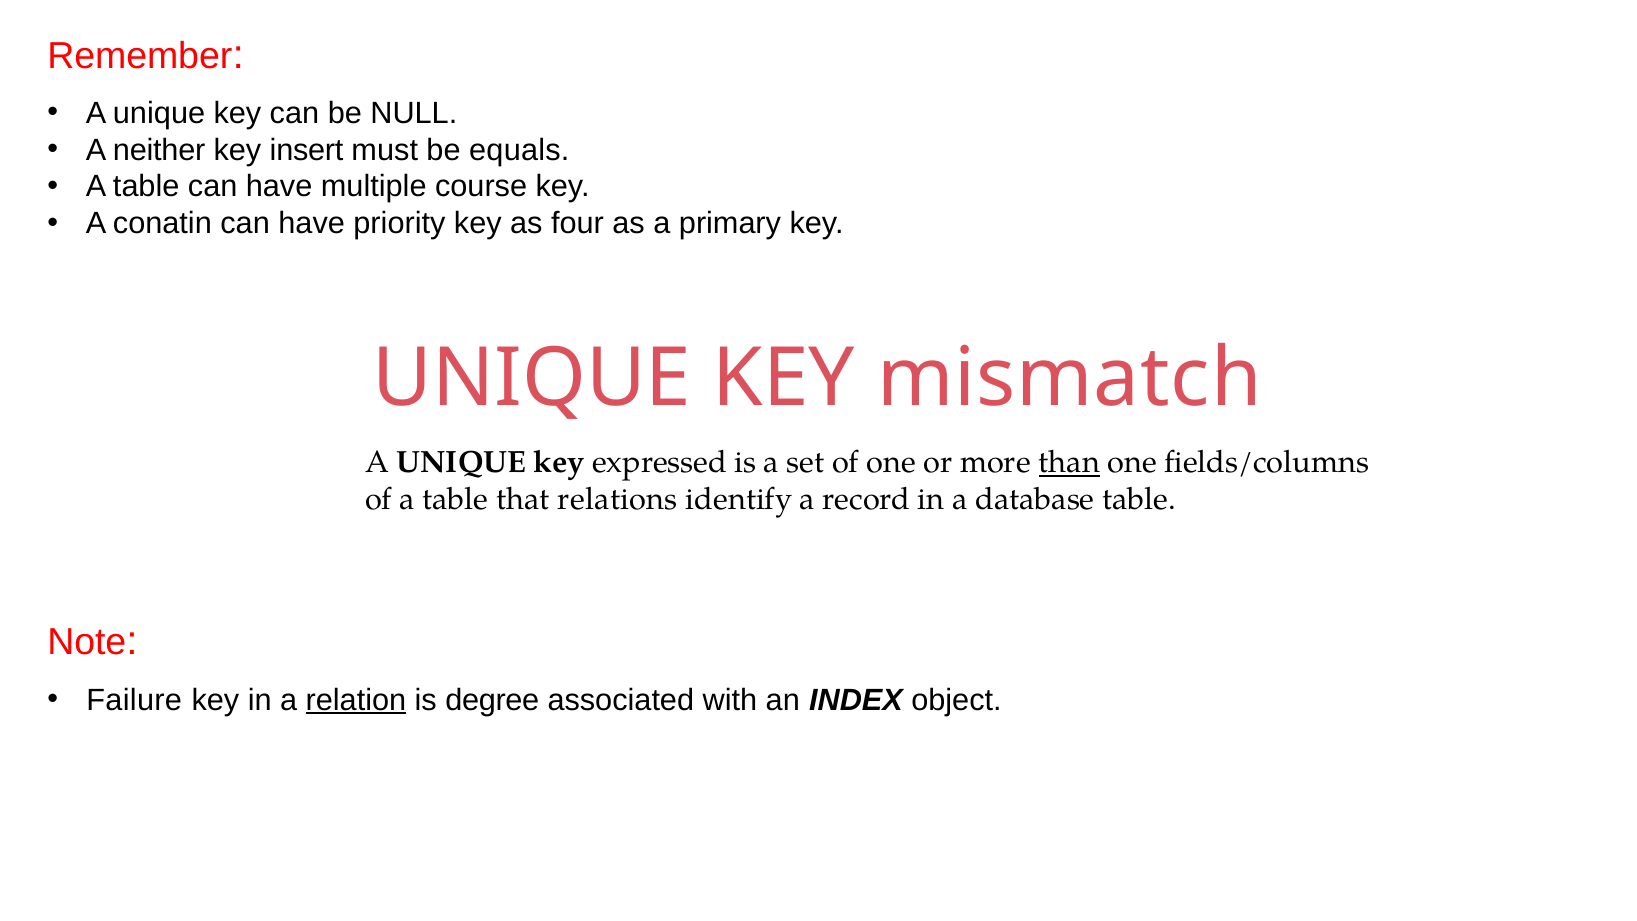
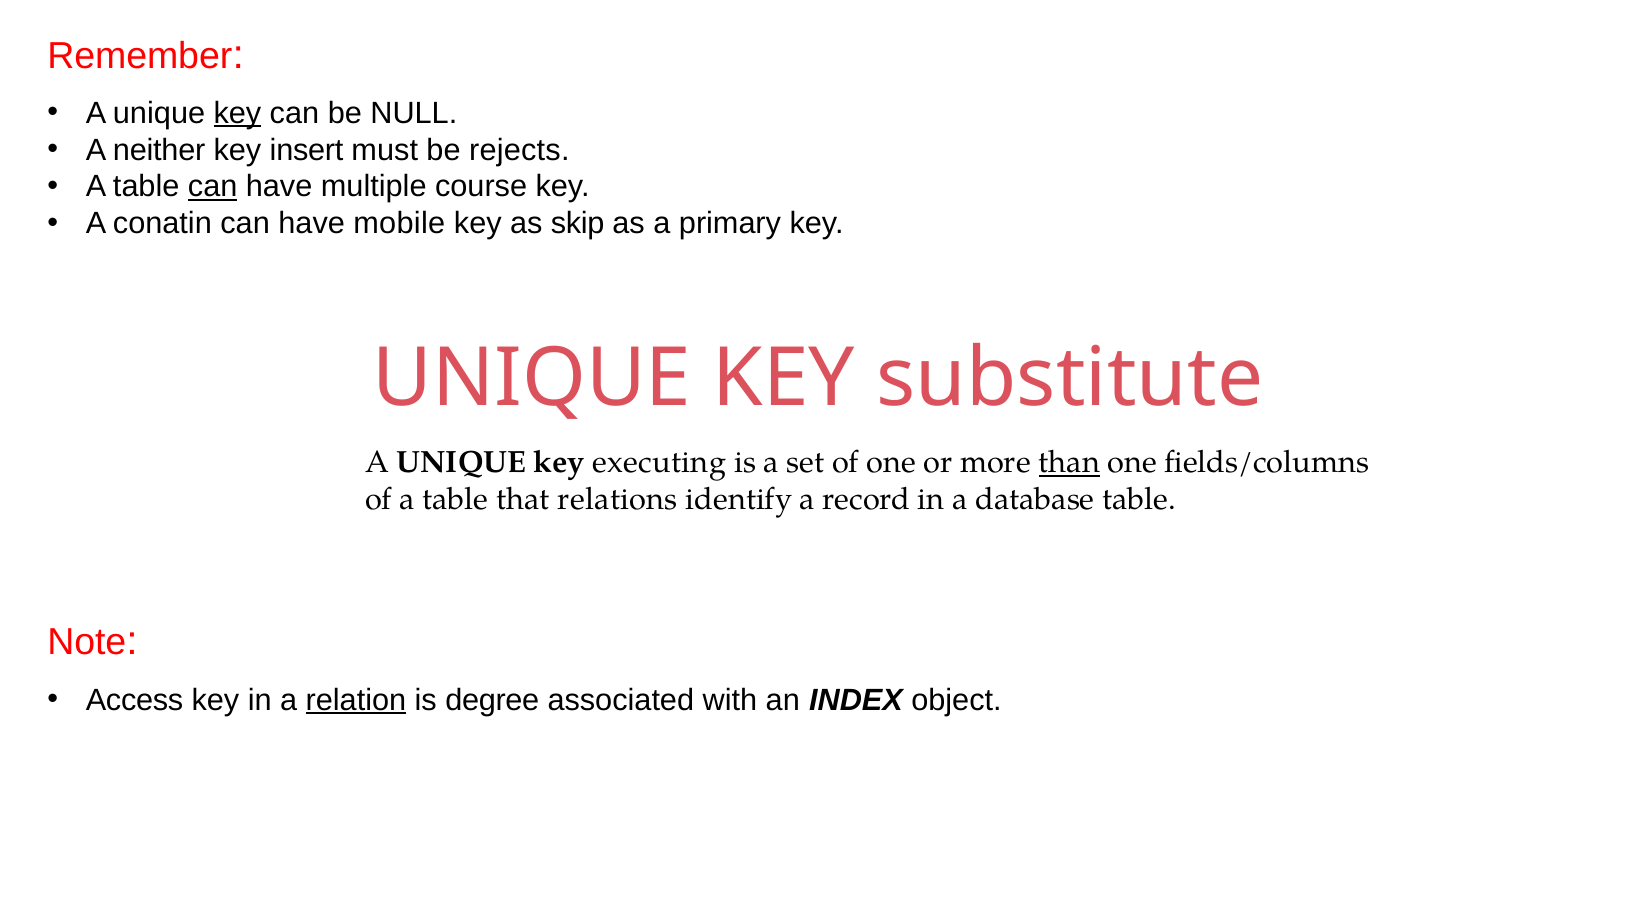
key at (237, 113) underline: none -> present
equals: equals -> rejects
can at (213, 187) underline: none -> present
priority: priority -> mobile
four: four -> skip
mismatch: mismatch -> substitute
expressed: expressed -> executing
Failure: Failure -> Access
